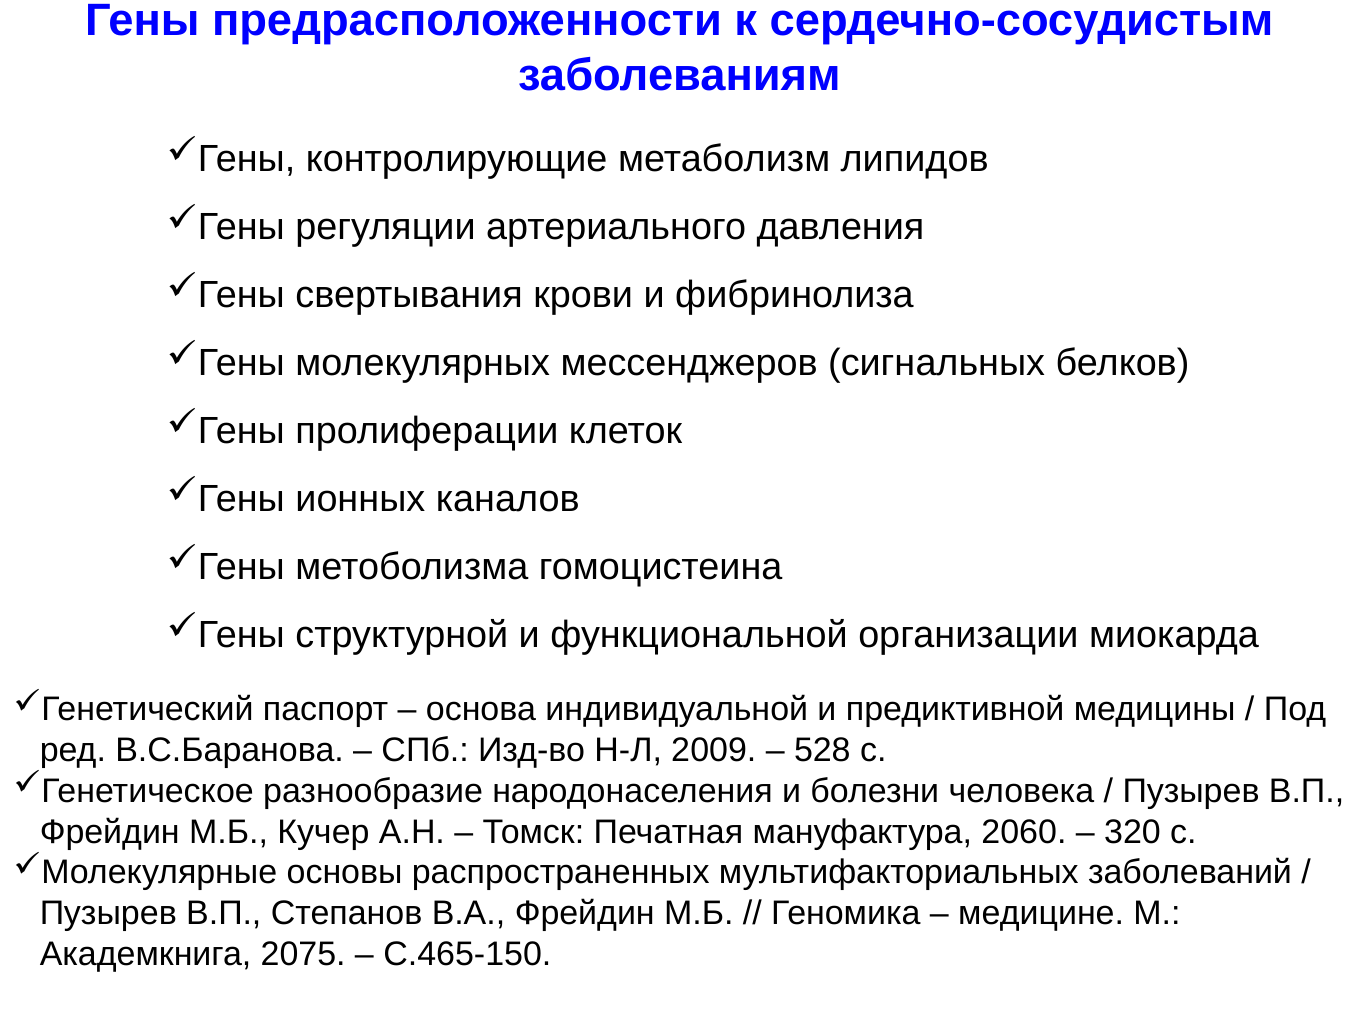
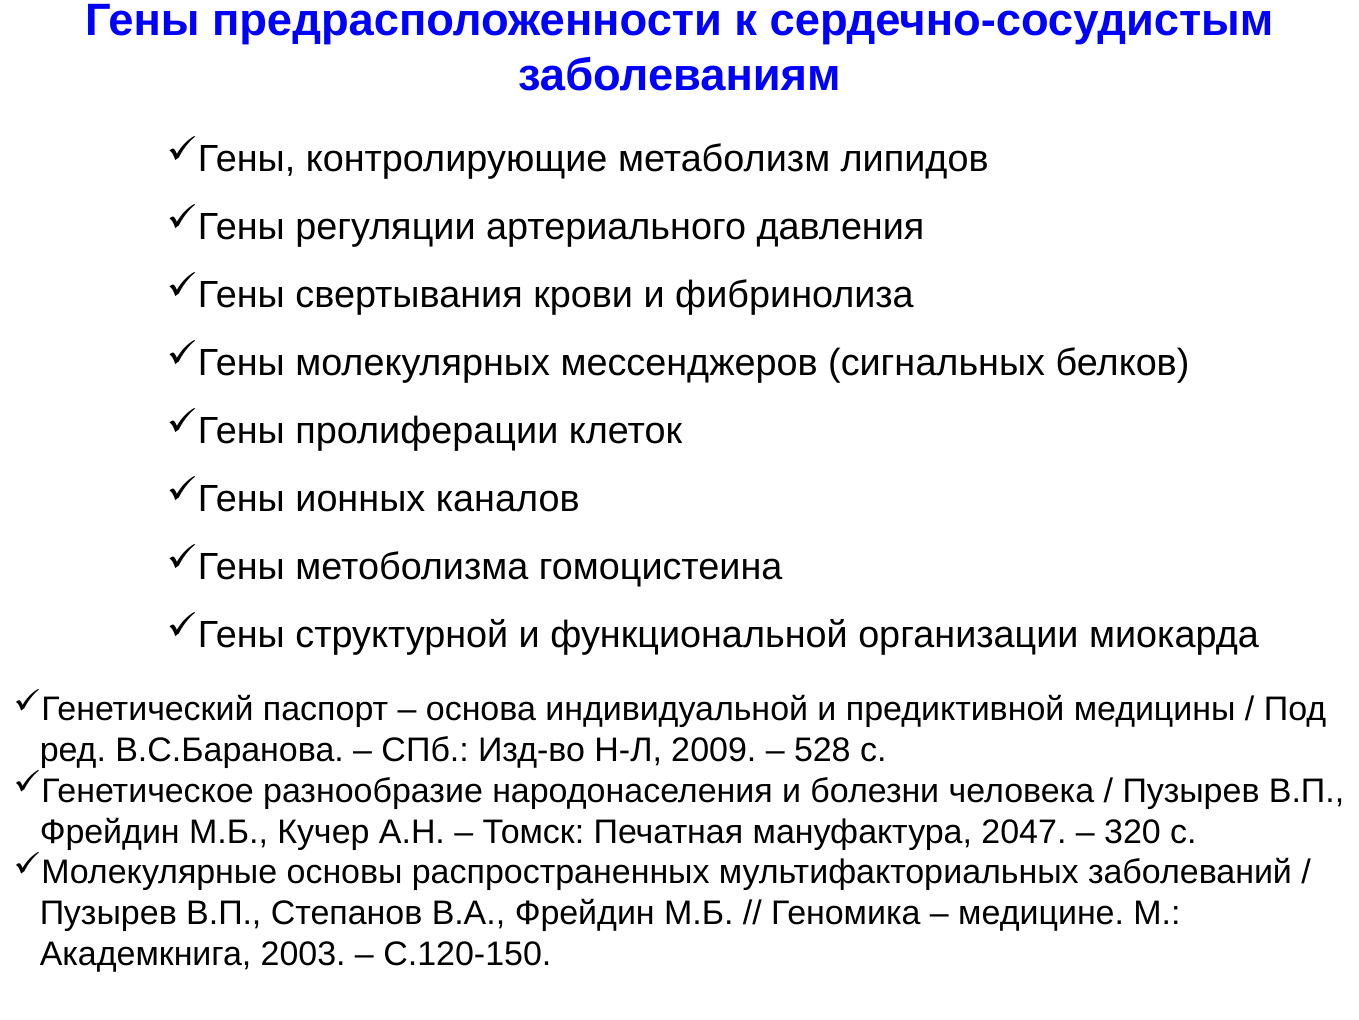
2060: 2060 -> 2047
2075: 2075 -> 2003
С.465-150: С.465-150 -> С.120-150
